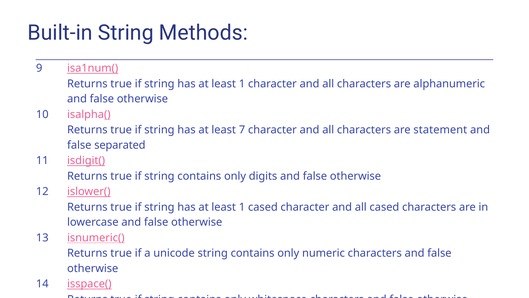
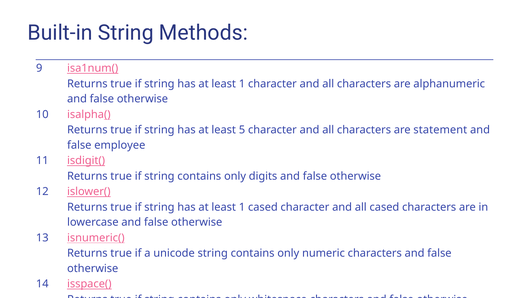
7: 7 -> 5
separated: separated -> employee
